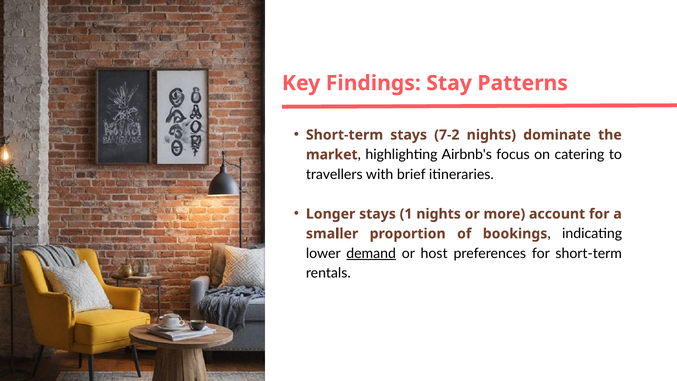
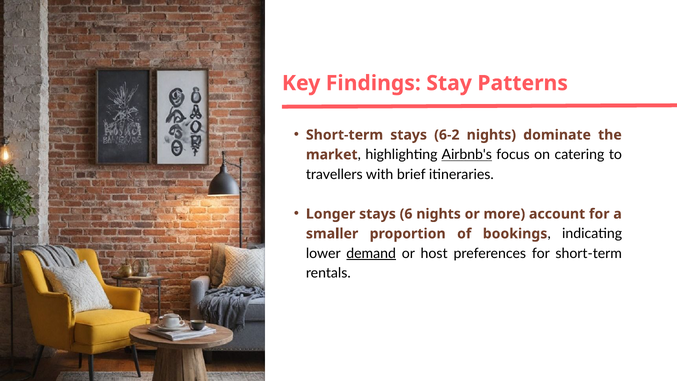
7-2: 7-2 -> 6-2
Airbnb's underline: none -> present
1: 1 -> 6
